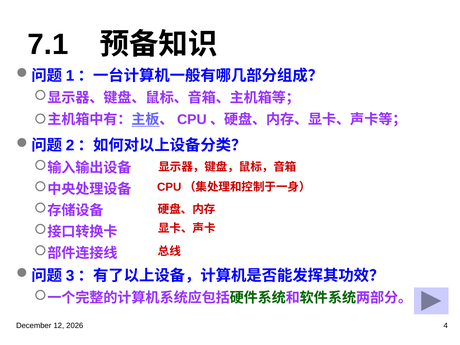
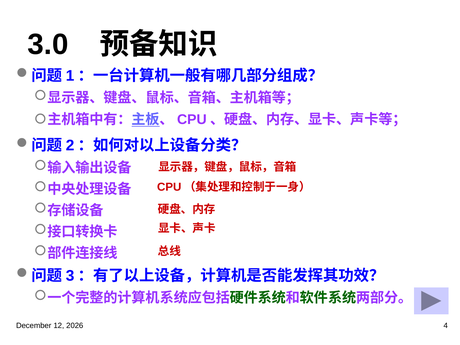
7.1: 7.1 -> 3.0
